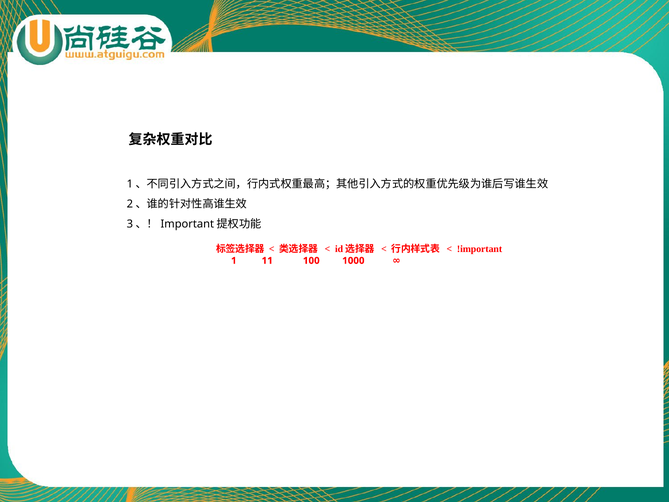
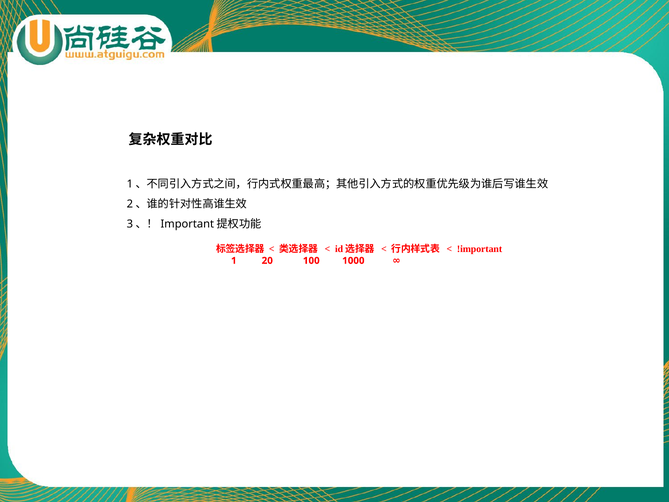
11: 11 -> 20
